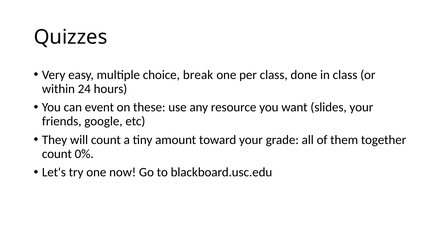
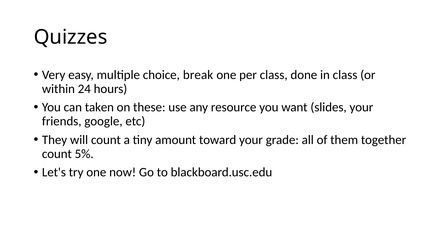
event: event -> taken
0%: 0% -> 5%
